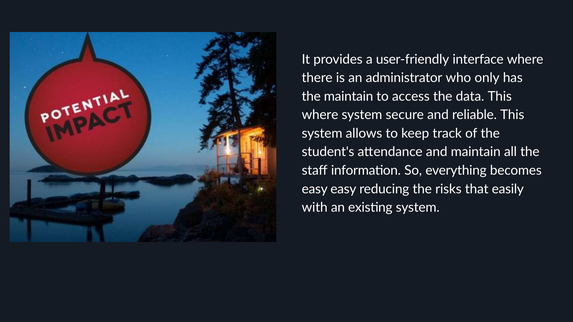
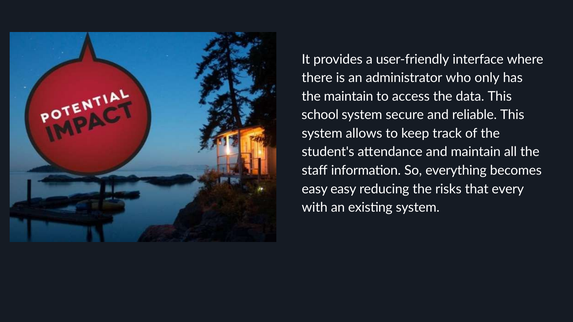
where at (320, 115): where -> school
easily: easily -> every
